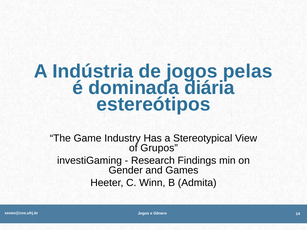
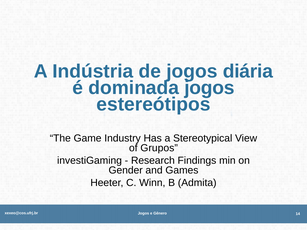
pelas: pelas -> diária
dominada diária: diária -> jogos
